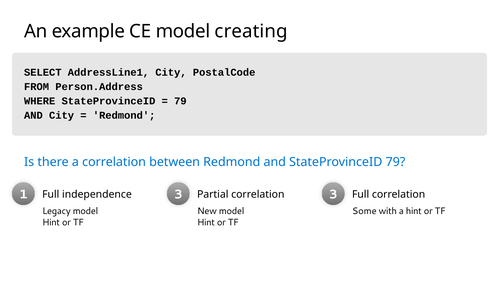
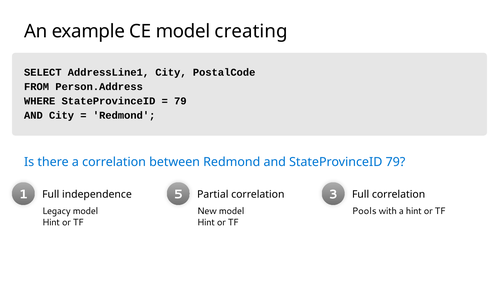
1 3: 3 -> 5
Some: Some -> Pools
